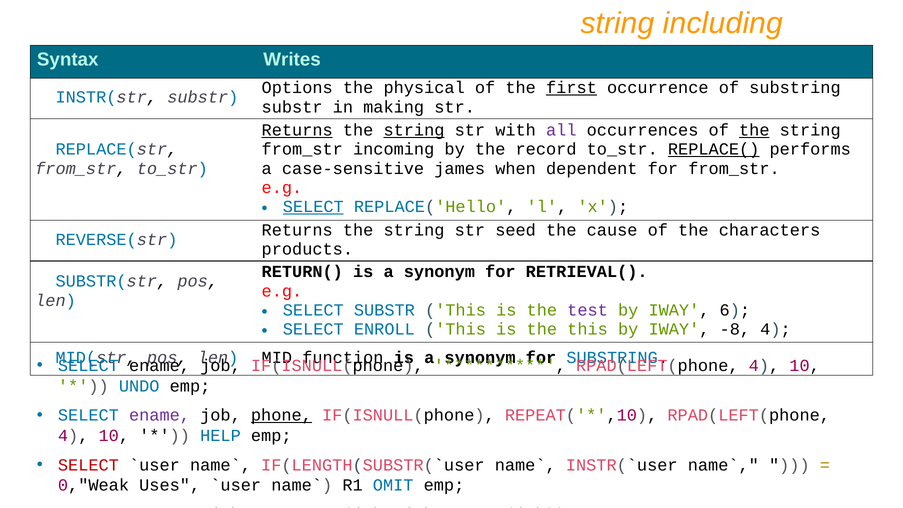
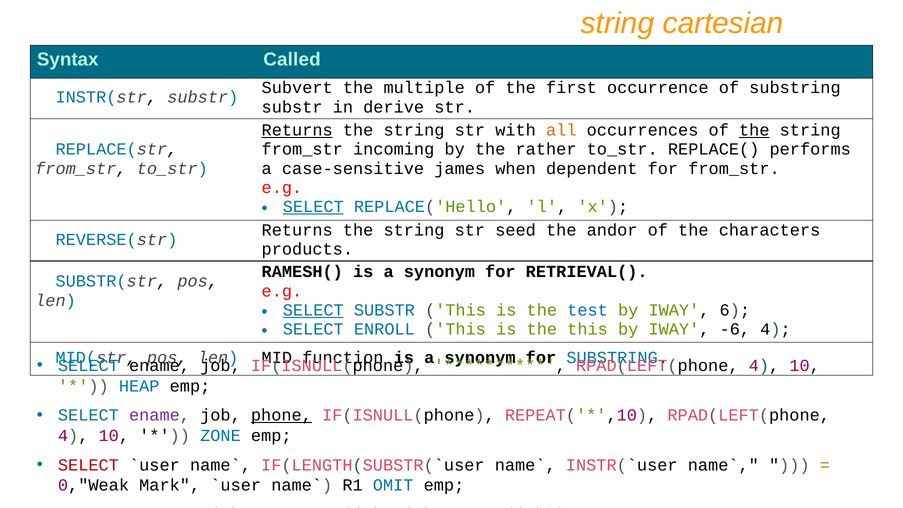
including: including -> cartesian
Writes: Writes -> Called
Options: Options -> Subvert
physical: physical -> multiple
first underline: present -> none
making: making -> derive
string at (414, 130) underline: present -> none
all colour: purple -> orange
record: record -> rather
REPLACE( underline: present -> none
cause: cause -> andor
RETURN(: RETURN( -> RAMESH(
SELECT at (313, 310) underline: none -> present
test colour: purple -> blue
-8: -8 -> -6
UNDO: UNDO -> HEAP
HELP: HELP -> ZONE
Uses: Uses -> Mark
